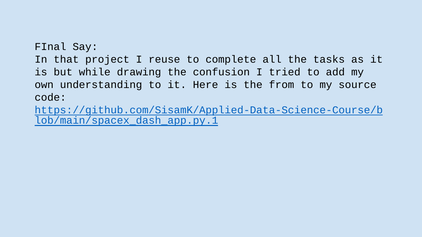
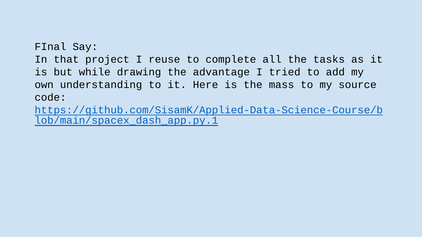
confusion: confusion -> advantage
from: from -> mass
